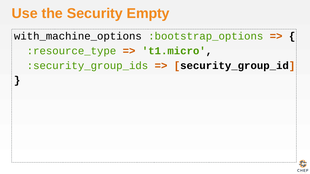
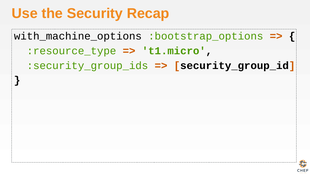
Empty: Empty -> Recap
